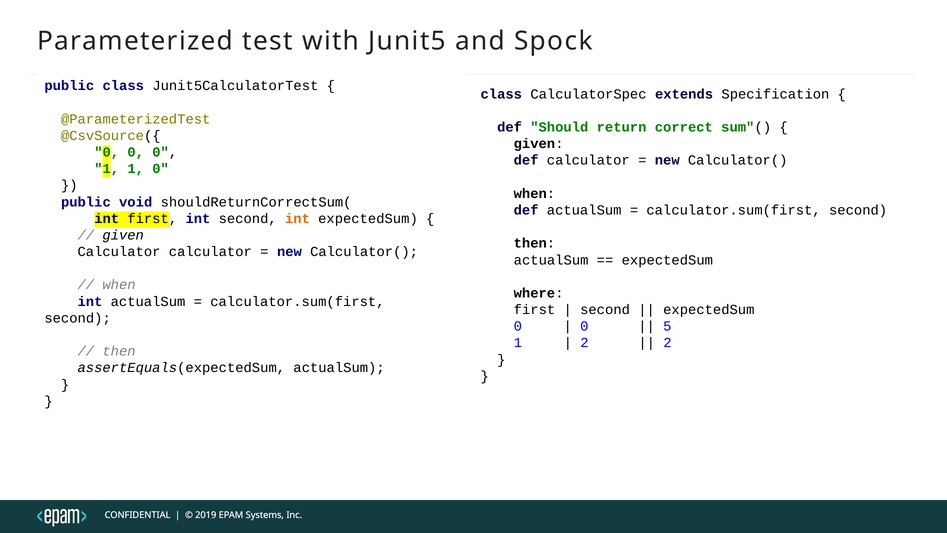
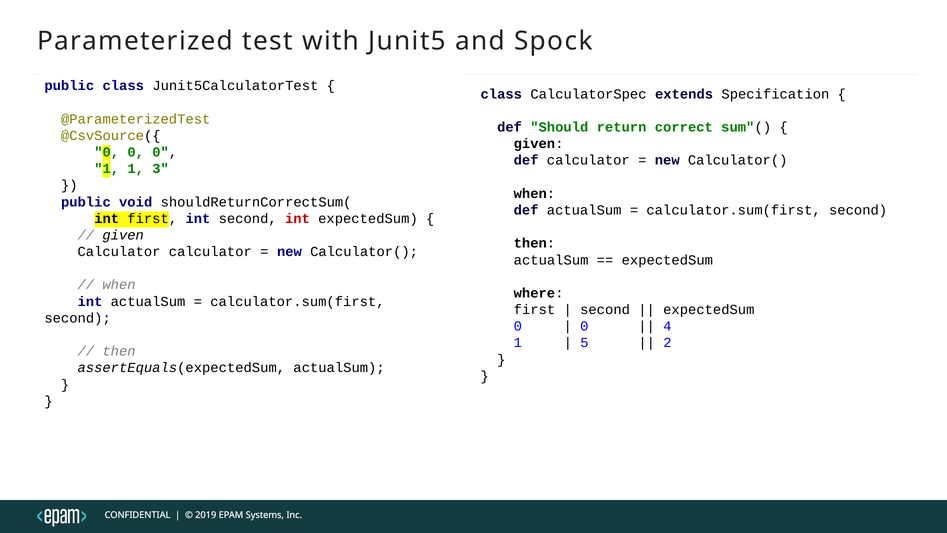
1 0: 0 -> 3
int at (298, 218) colour: orange -> red
5: 5 -> 4
2 at (584, 343): 2 -> 5
